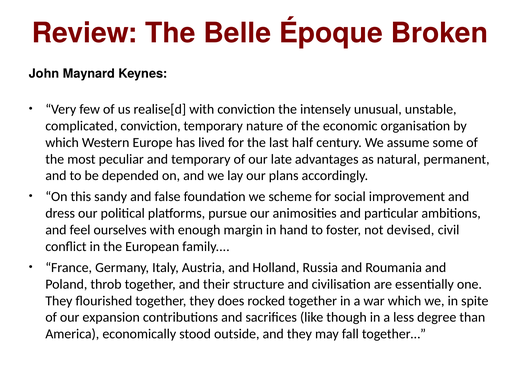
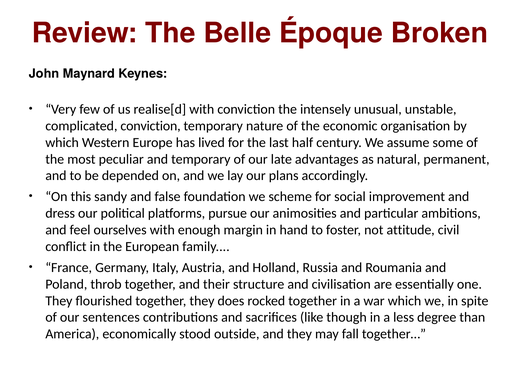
devised: devised -> attitude
expansion: expansion -> sentences
